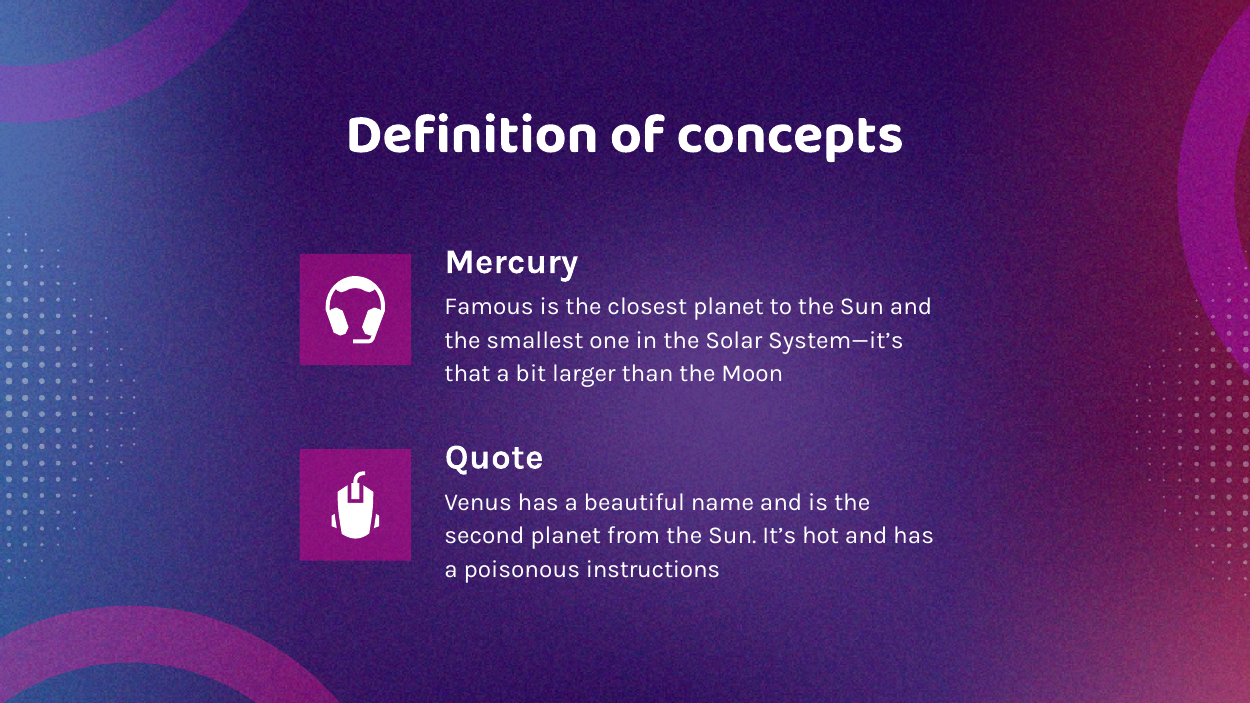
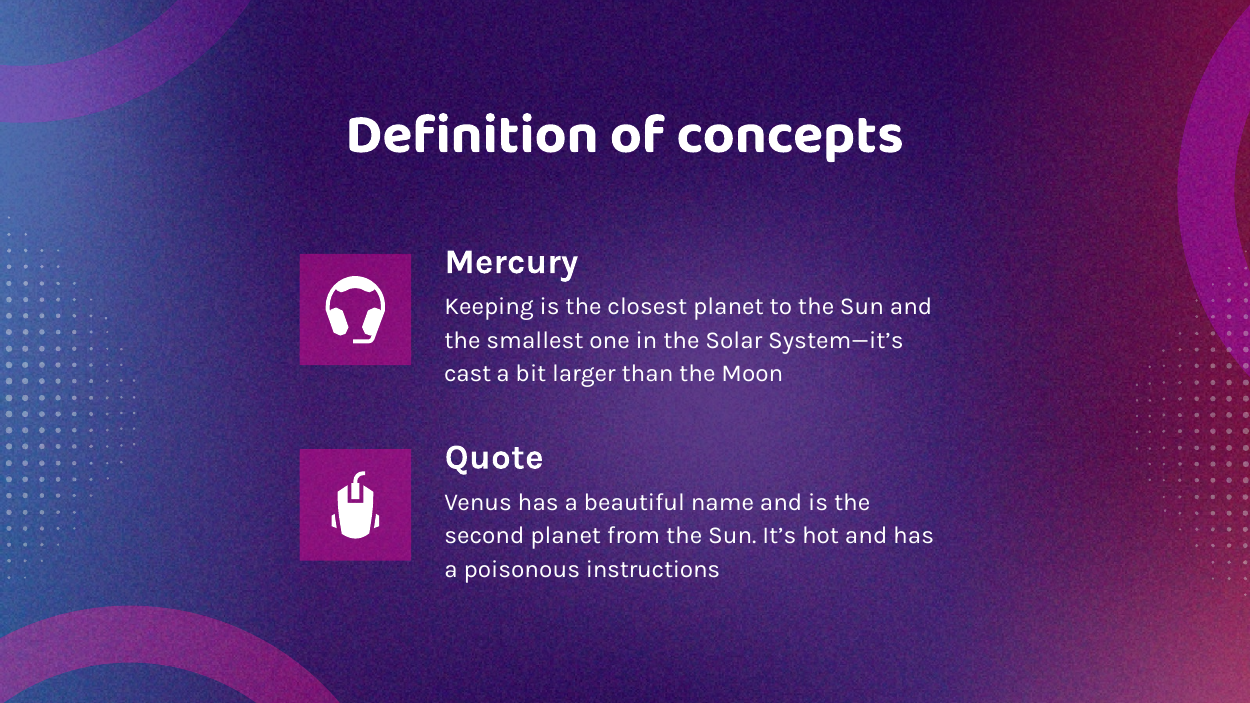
Famous: Famous -> Keeping
that: that -> cast
